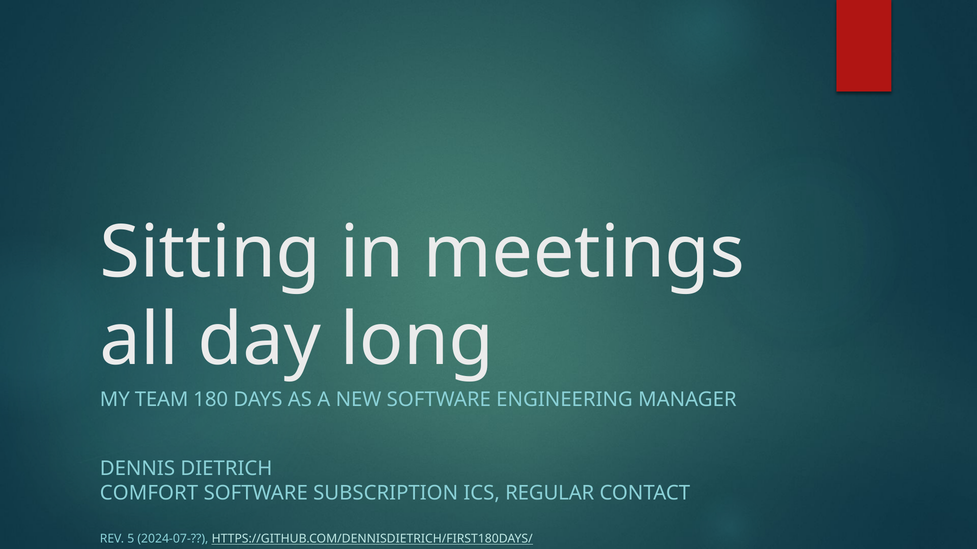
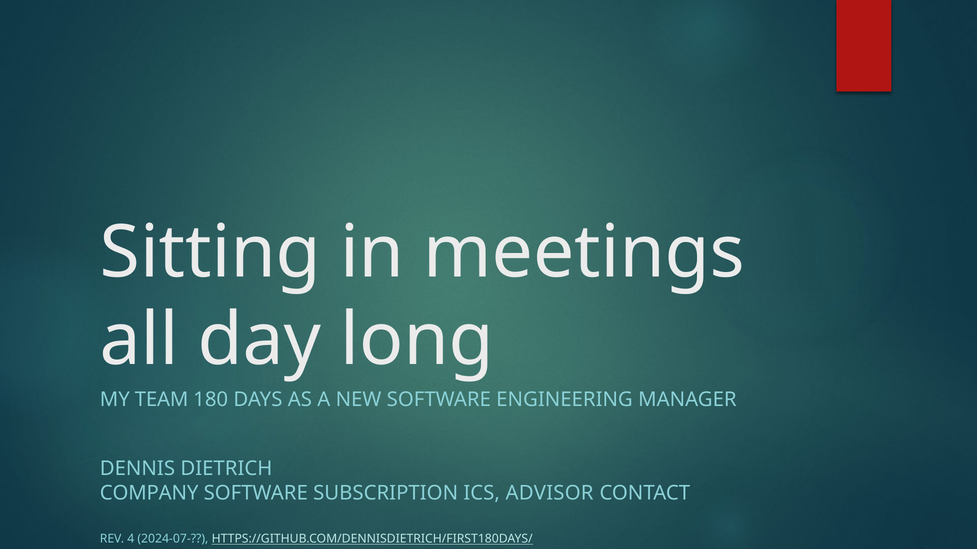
COMFORT: COMFORT -> COMPANY
REGULAR: REGULAR -> ADVISOR
5: 5 -> 4
